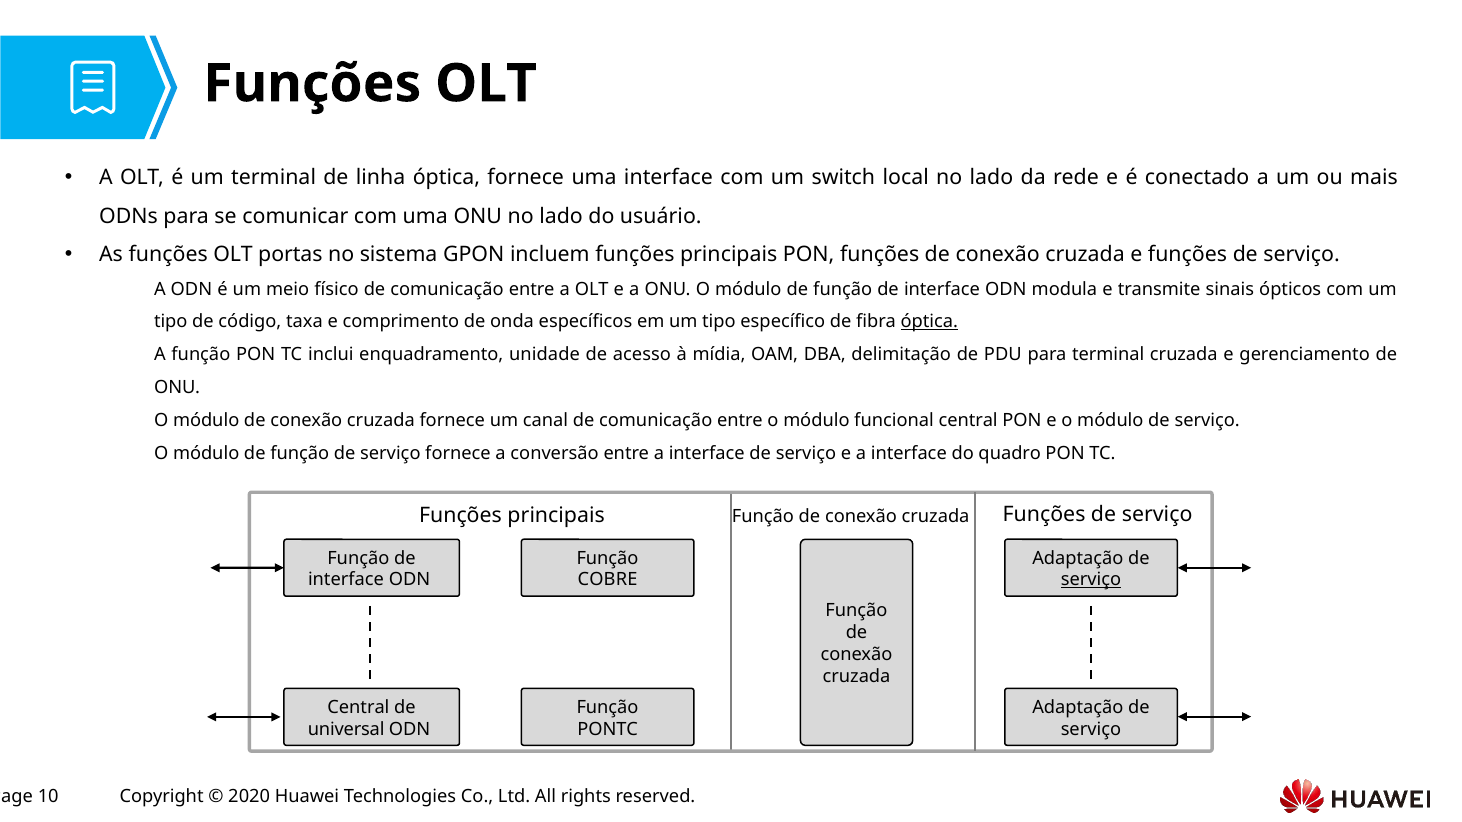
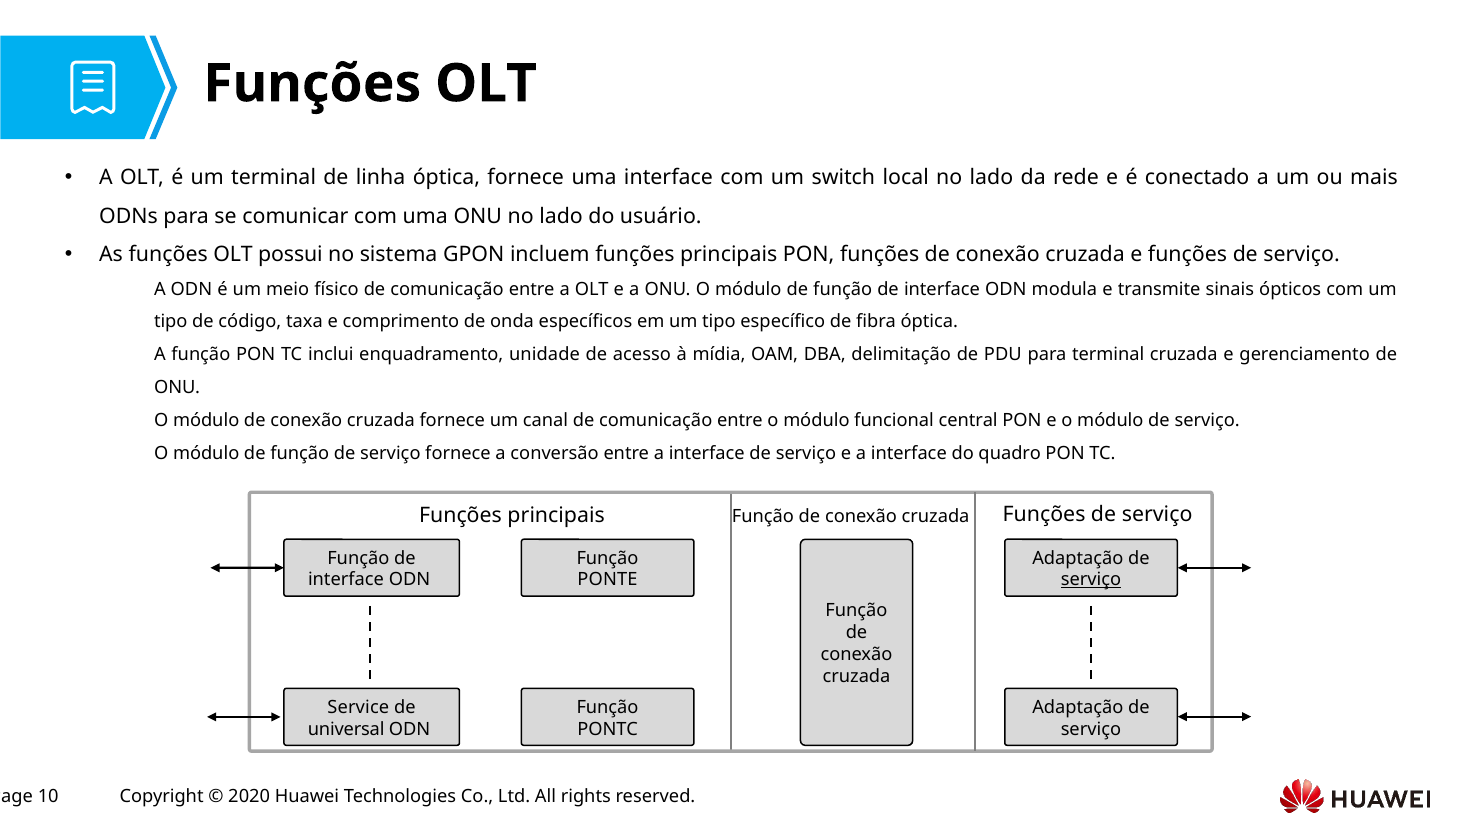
portas: portas -> possui
óptica at (929, 322) underline: present -> none
COBRE: COBRE -> PONTE
Central at (358, 707): Central -> Service
